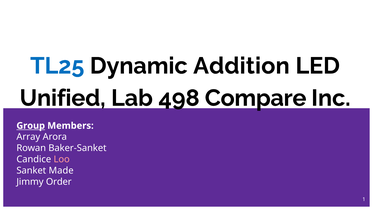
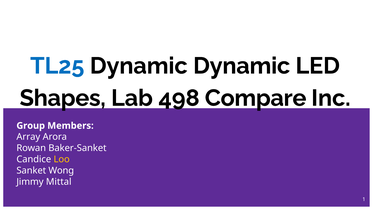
Dynamic Addition: Addition -> Dynamic
Unified: Unified -> Shapes
Group underline: present -> none
Loo colour: pink -> yellow
Made: Made -> Wong
Order: Order -> Mittal
